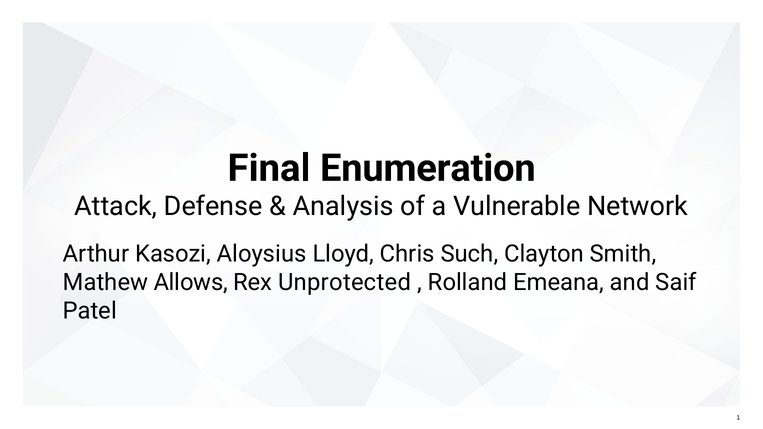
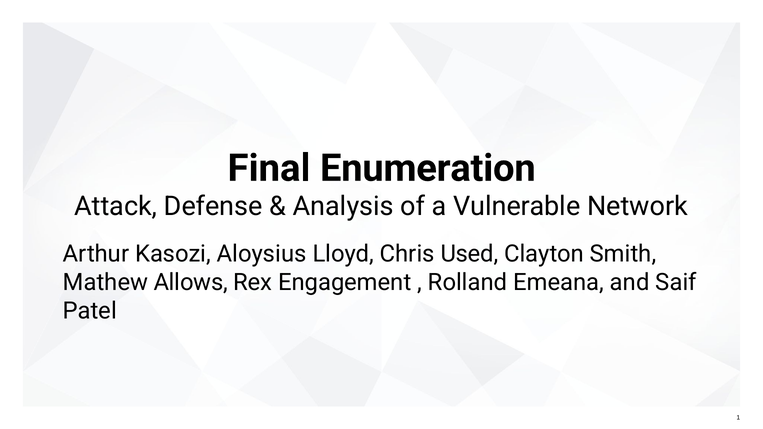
Such: Such -> Used
Unprotected: Unprotected -> Engagement
